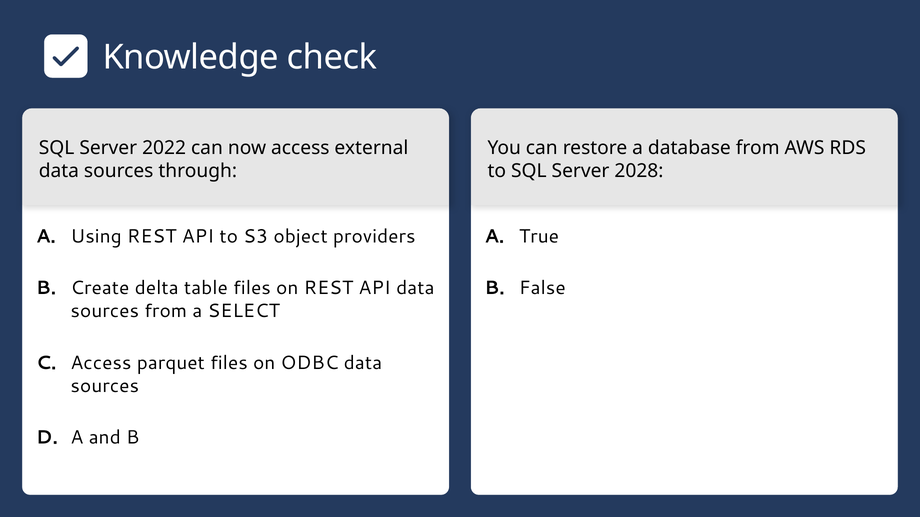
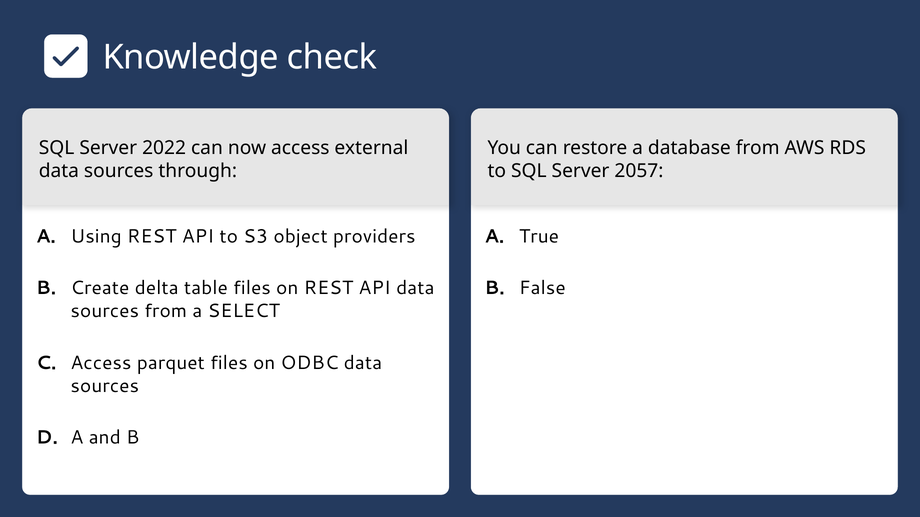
2028: 2028 -> 2057
